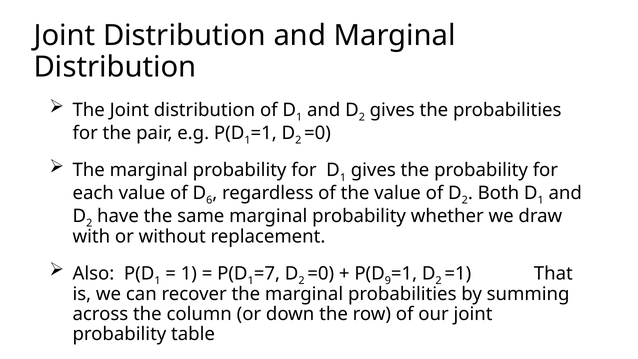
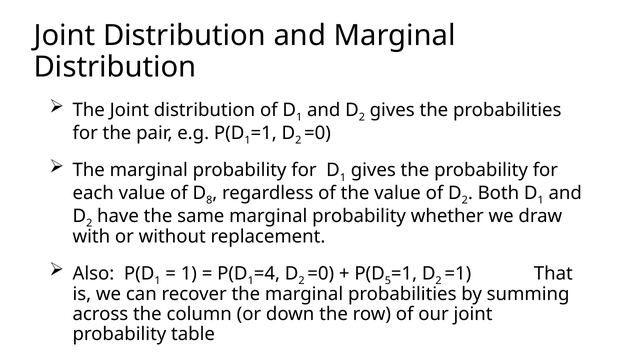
6: 6 -> 8
=7: =7 -> =4
9: 9 -> 5
